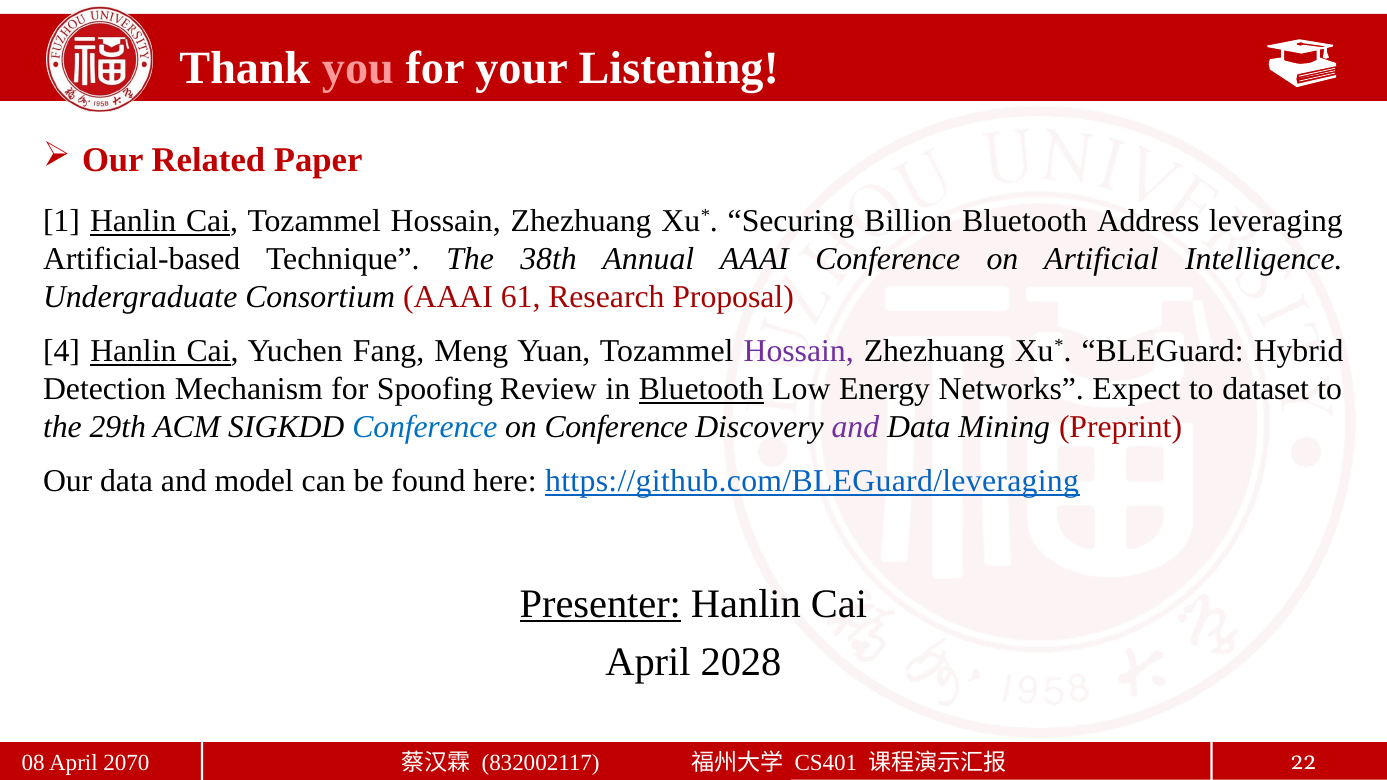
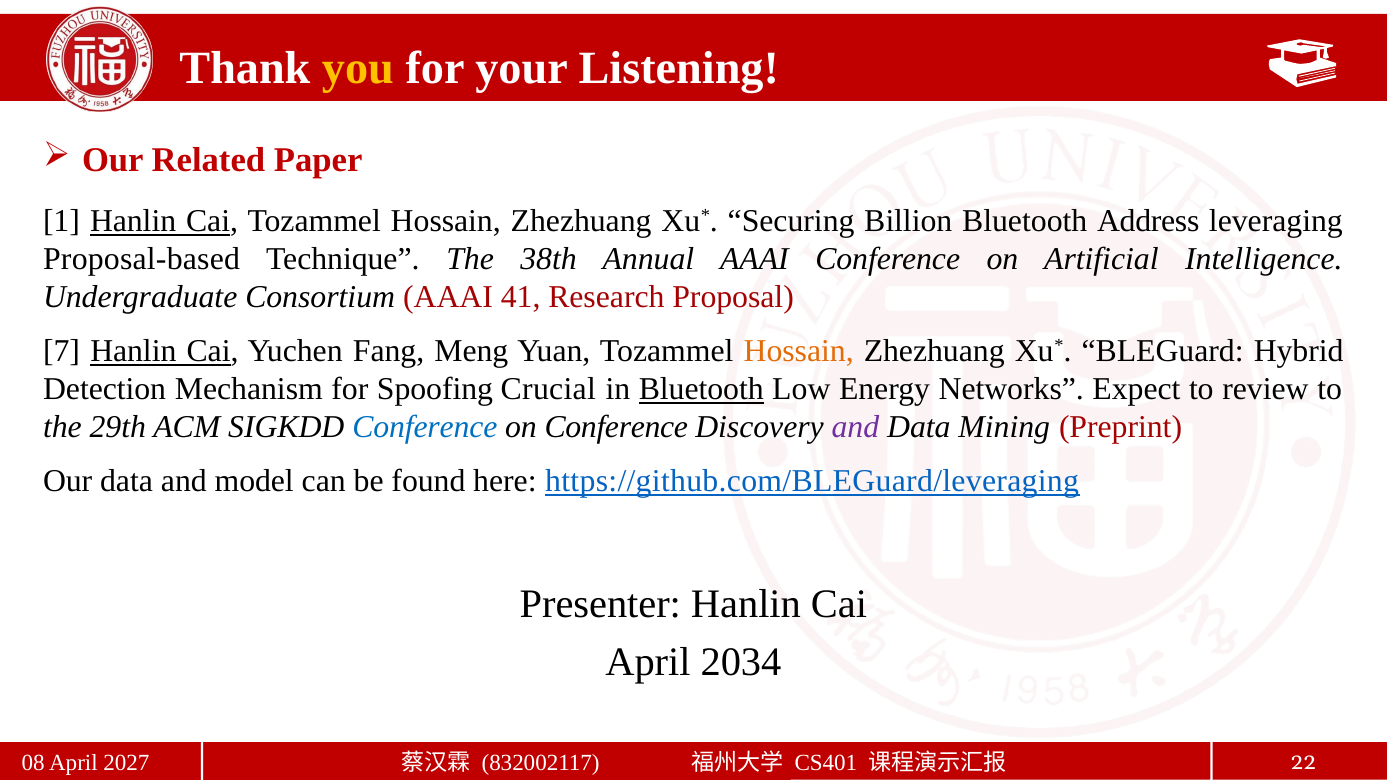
you colour: pink -> yellow
Artificial-based: Artificial-based -> Proposal-based
61: 61 -> 41
4: 4 -> 7
Hossain at (799, 351) colour: purple -> orange
Review: Review -> Crucial
dataset: dataset -> review
Presenter underline: present -> none
2028: 2028 -> 2034
2070: 2070 -> 2027
